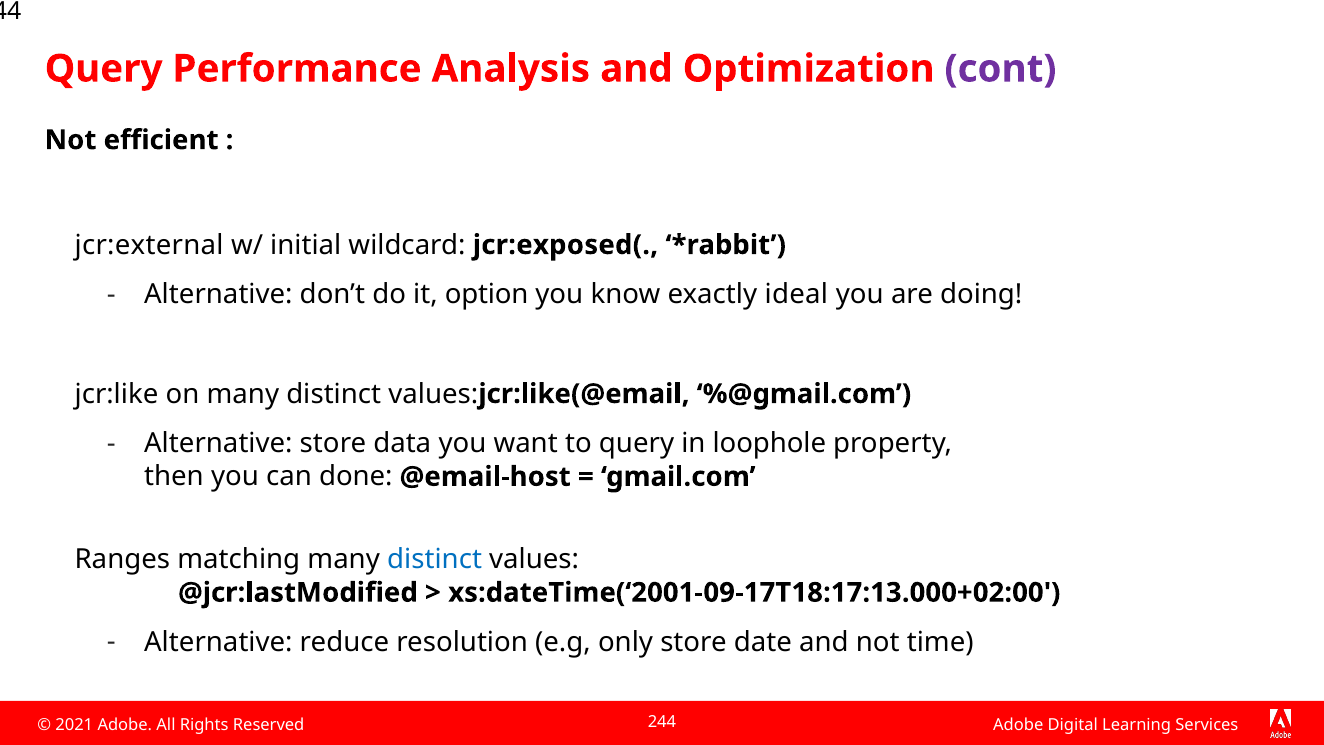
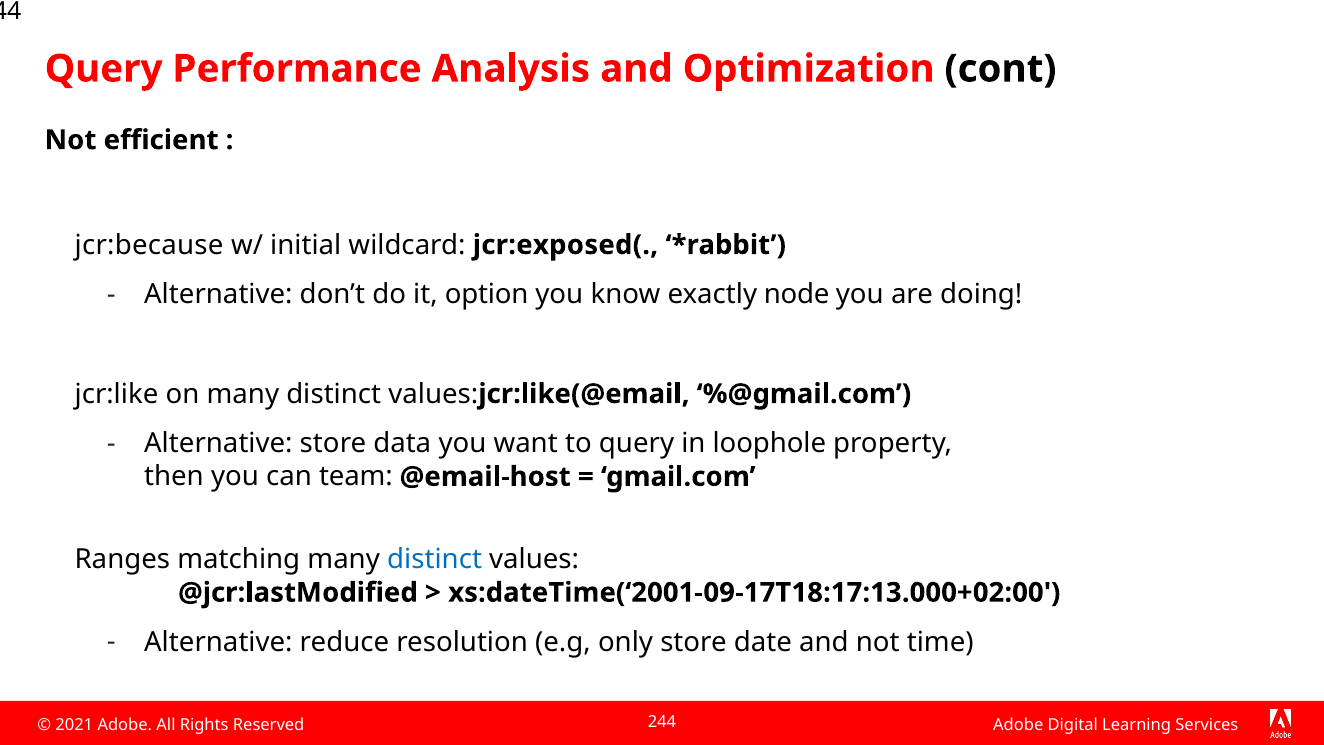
cont colour: purple -> black
jcr:external: jcr:external -> jcr:because
ideal: ideal -> node
done: done -> team
